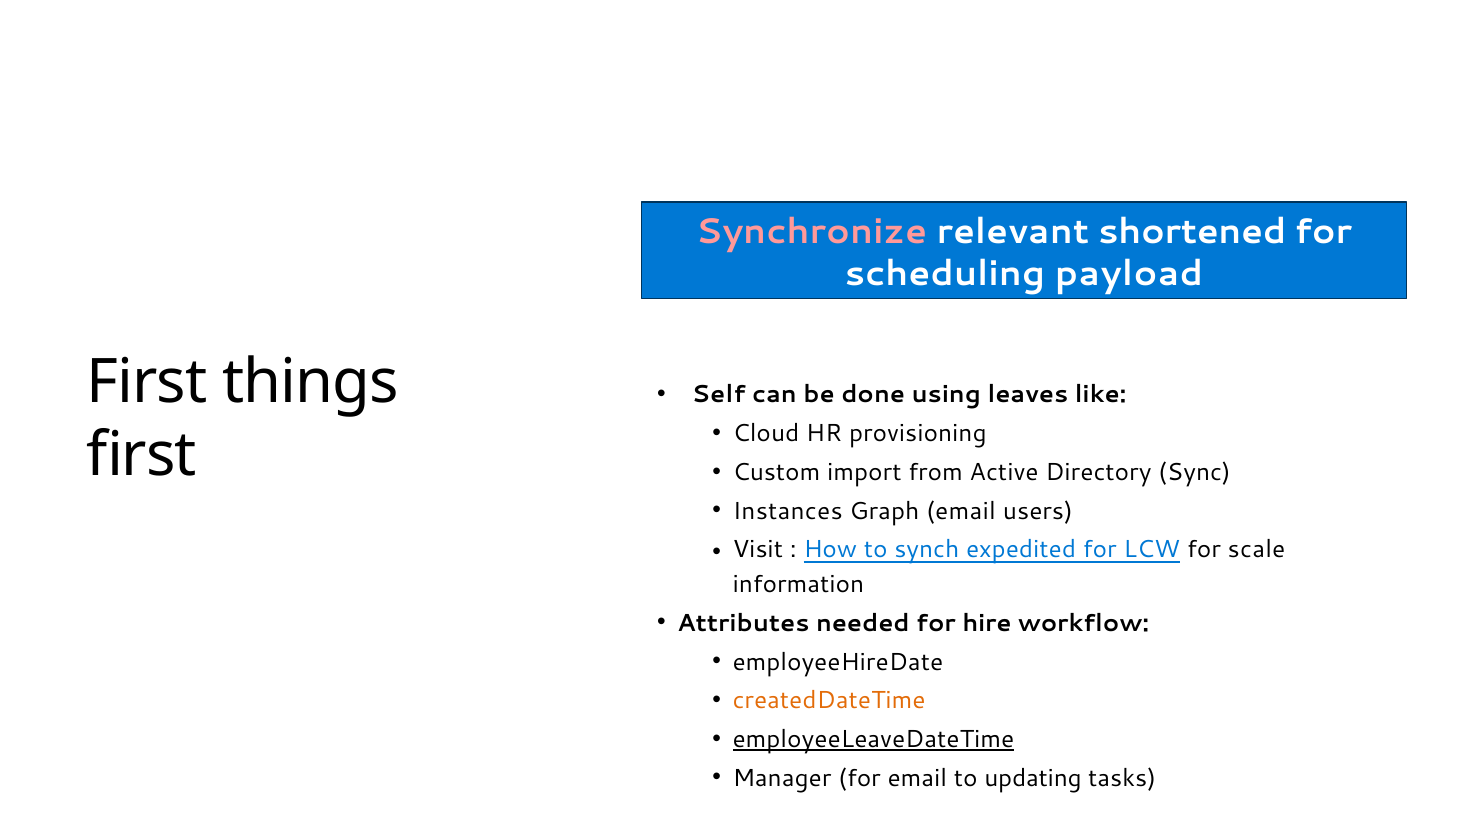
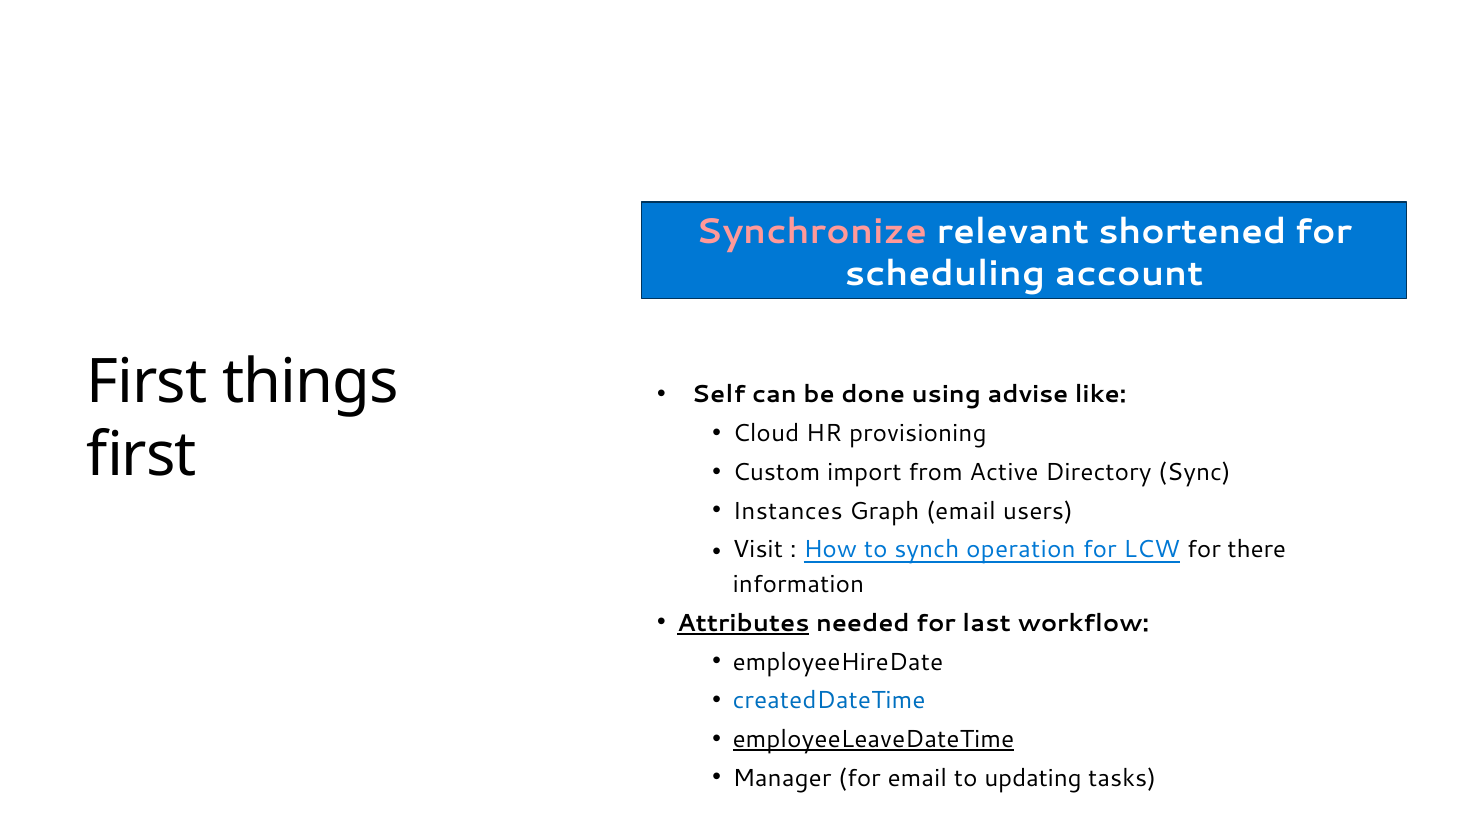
payload: payload -> account
leaves: leaves -> advise
expedited: expedited -> operation
scale: scale -> there
Attributes underline: none -> present
hire: hire -> last
createdDateTime colour: orange -> blue
